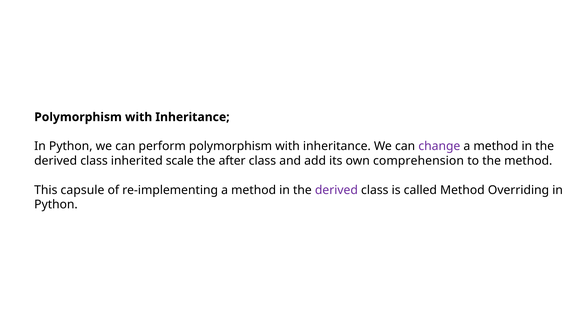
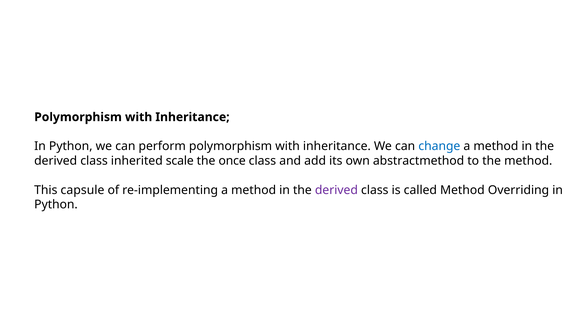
change colour: purple -> blue
after: after -> once
comprehension: comprehension -> abstractmethod
